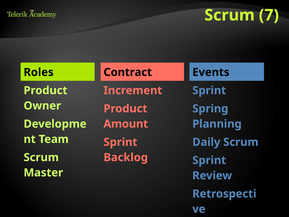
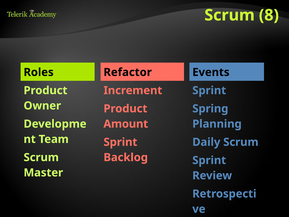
7: 7 -> 8
Contract: Contract -> Refactor
